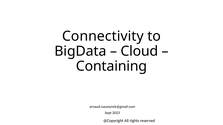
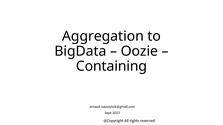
Connectivity: Connectivity -> Aggregation
Cloud: Cloud -> Oozie
